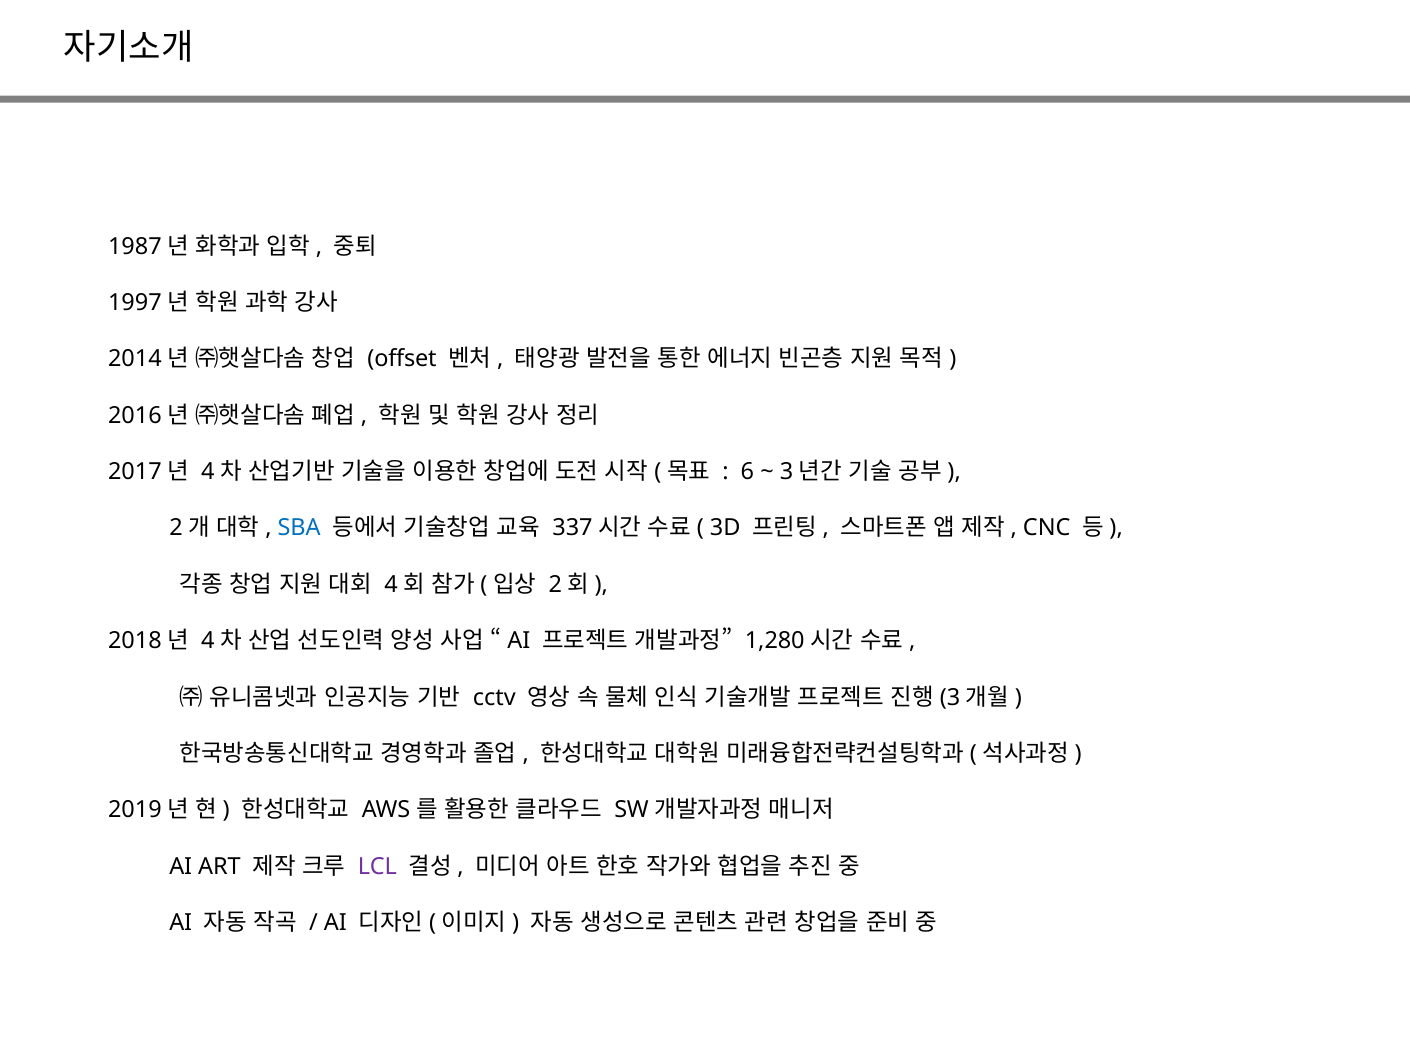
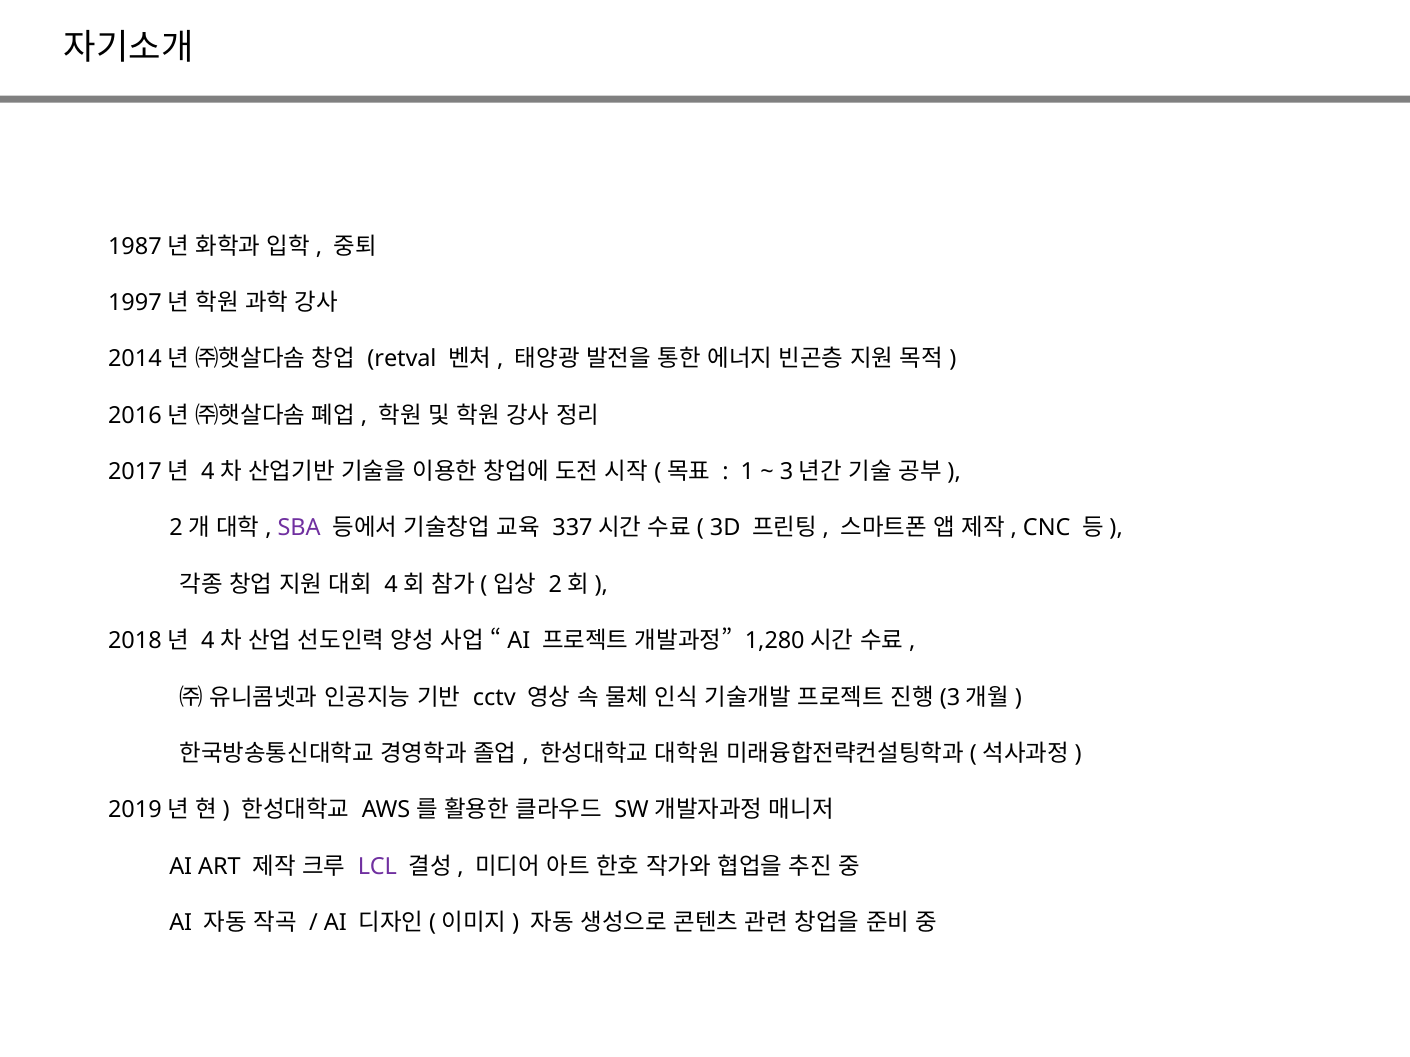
offset: offset -> retval
6: 6 -> 1
SBA colour: blue -> purple
